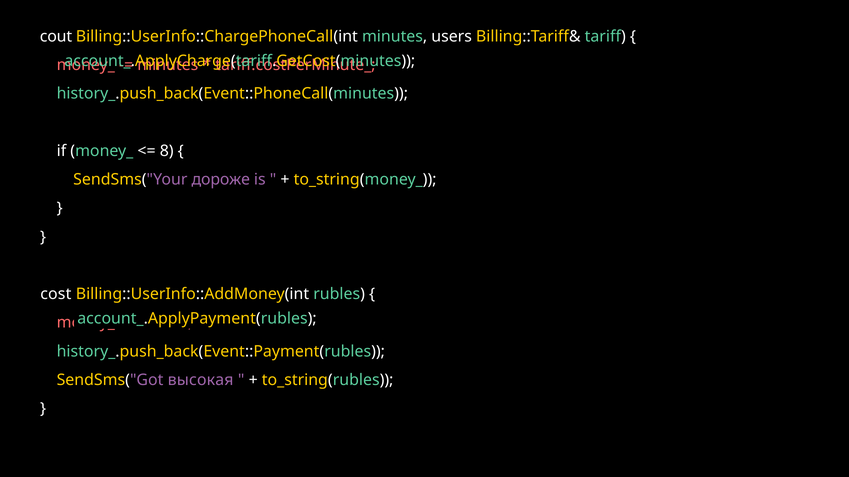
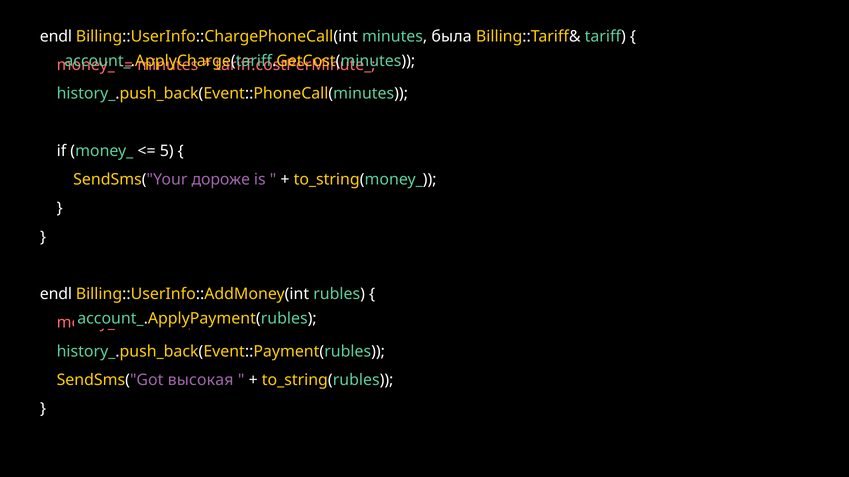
cout at (56, 37): cout -> endl
users: users -> была
8: 8 -> 5
cost at (56, 294): cost -> endl
